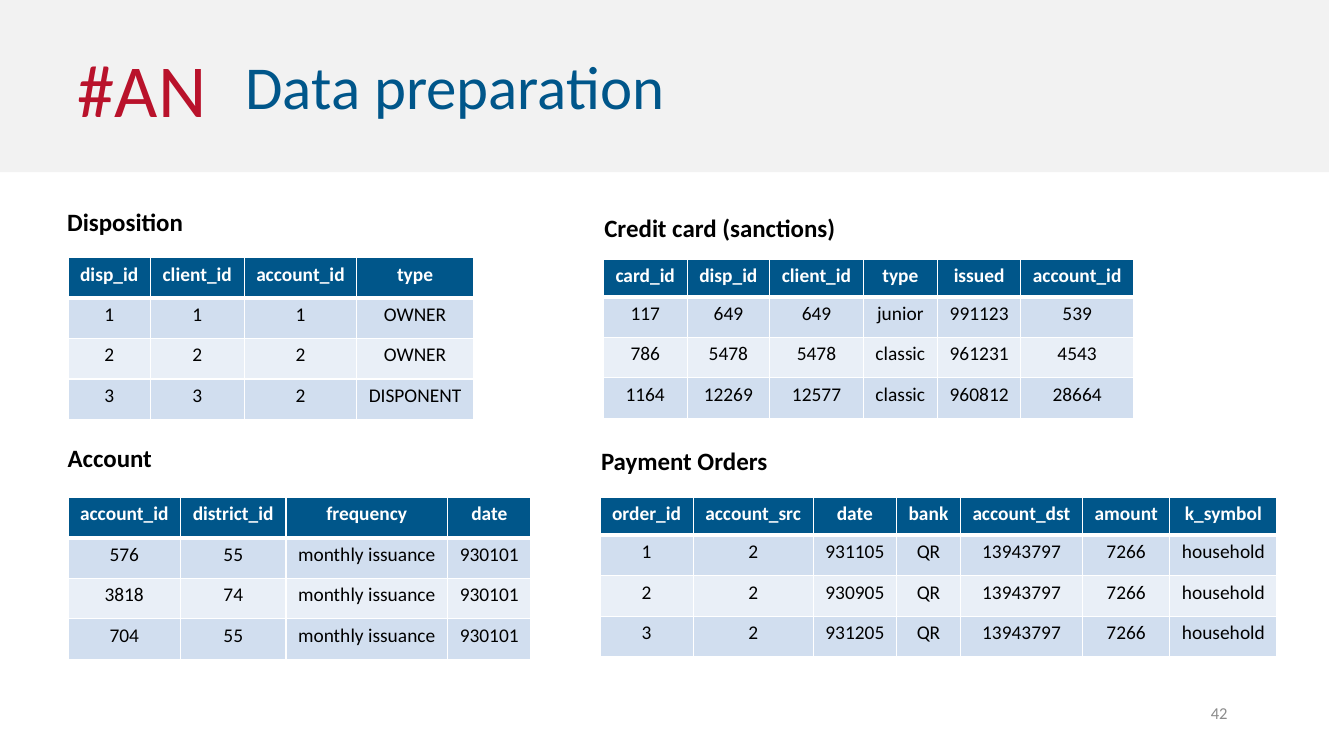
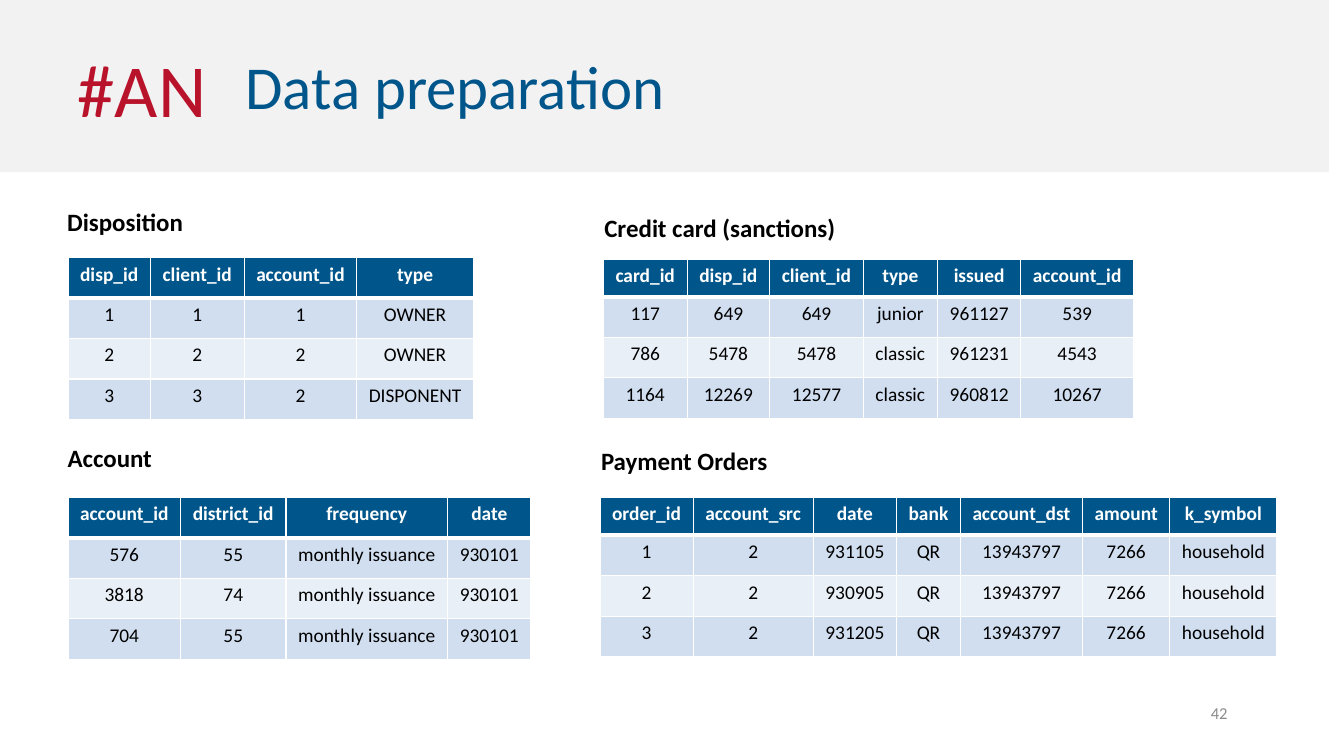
991123: 991123 -> 961127
28664: 28664 -> 10267
